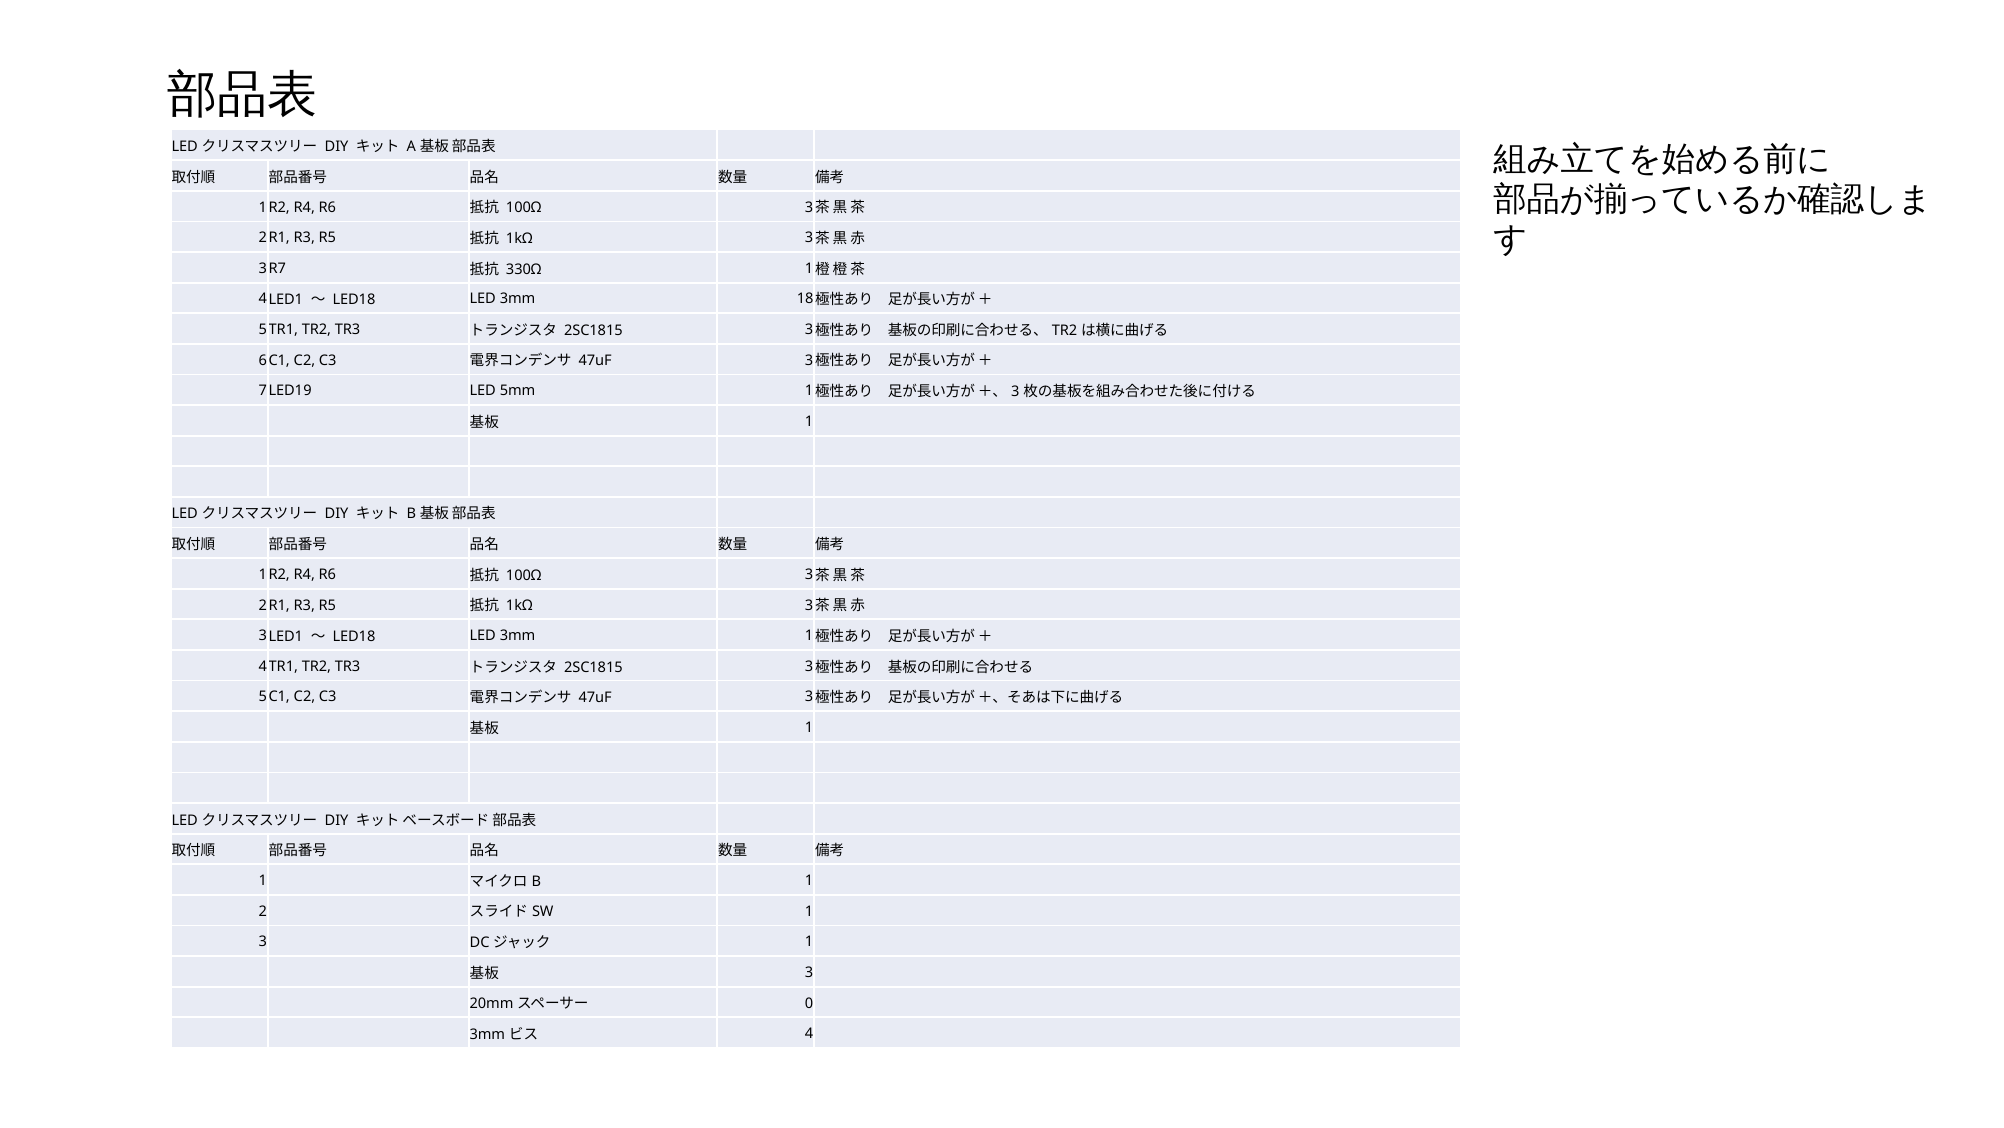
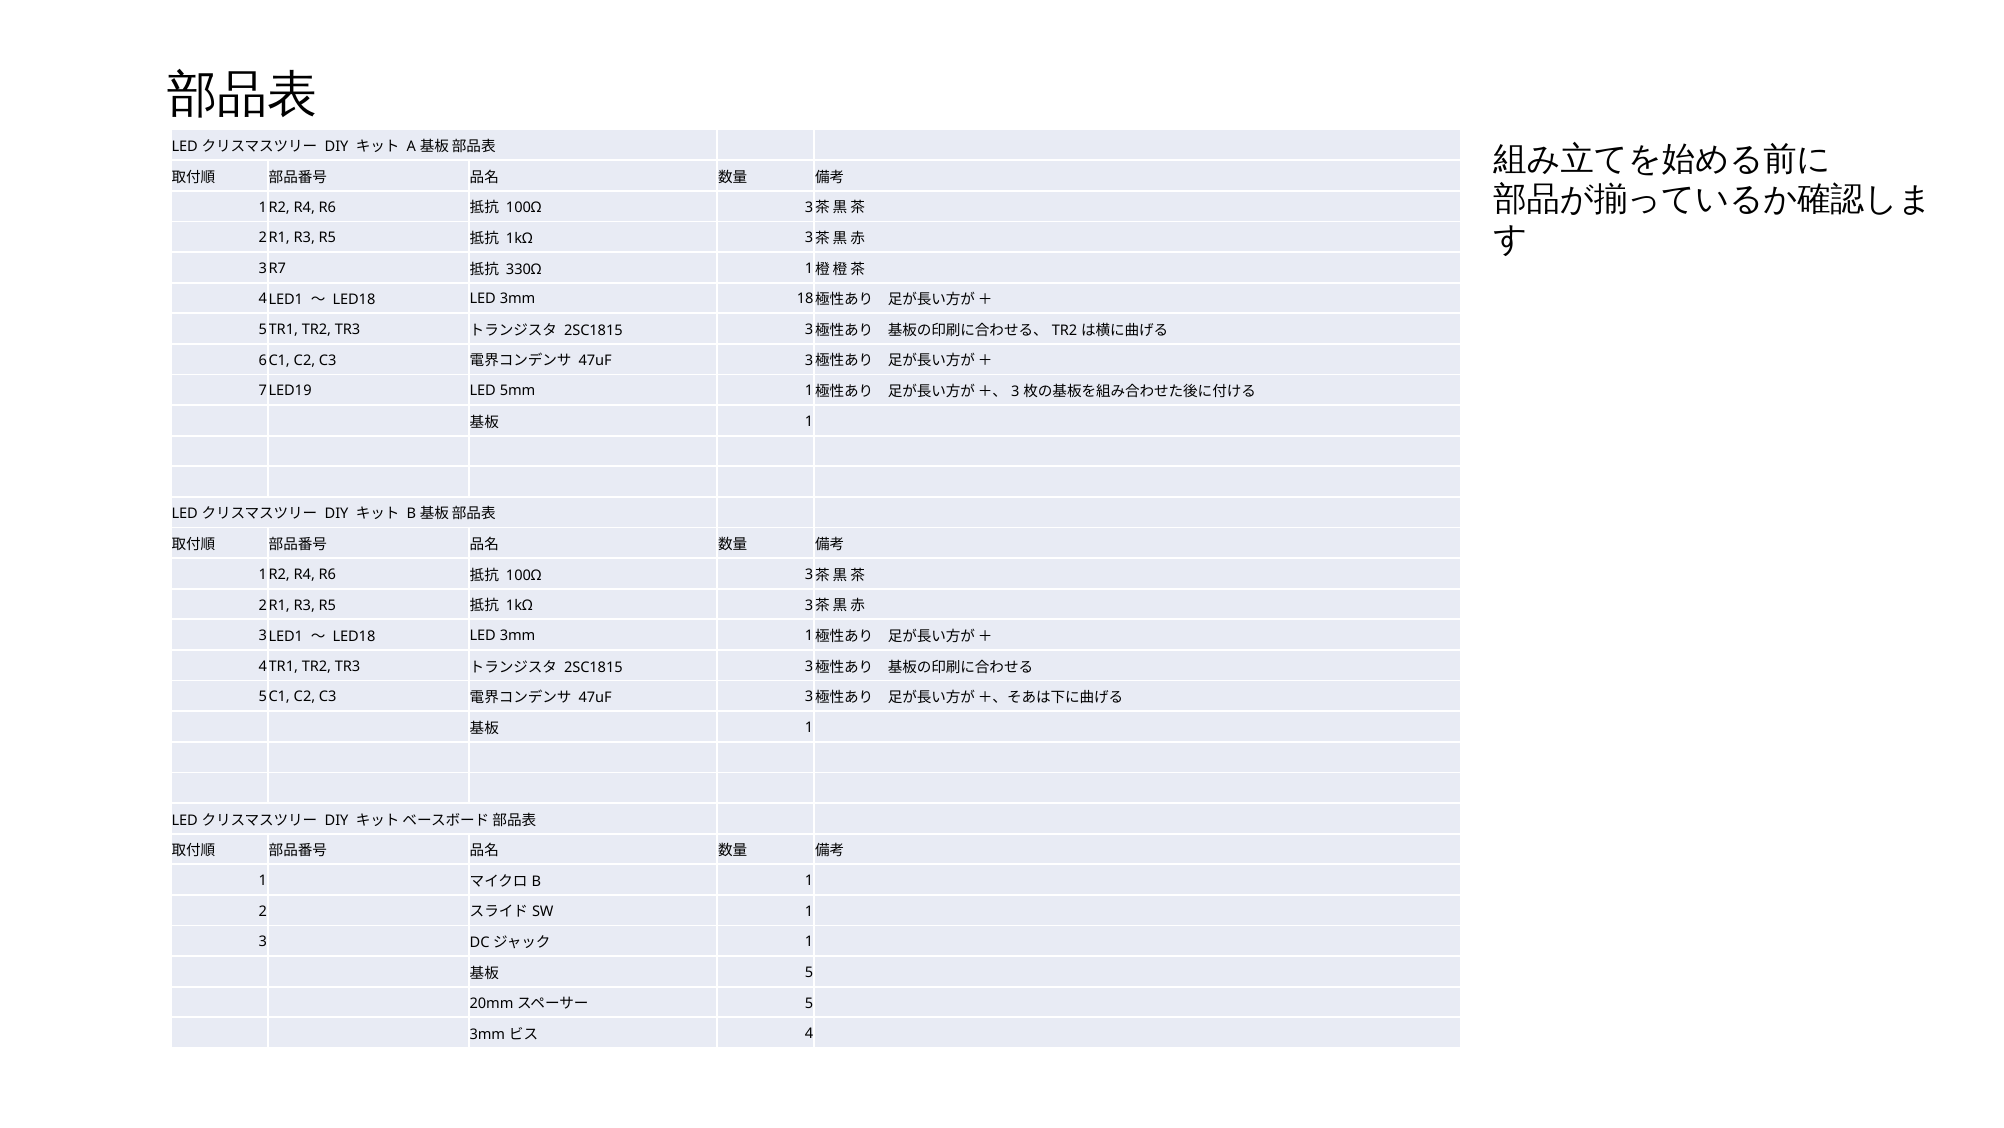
3 at (809, 972): 3 -> 5
0 at (809, 1003): 0 -> 5
